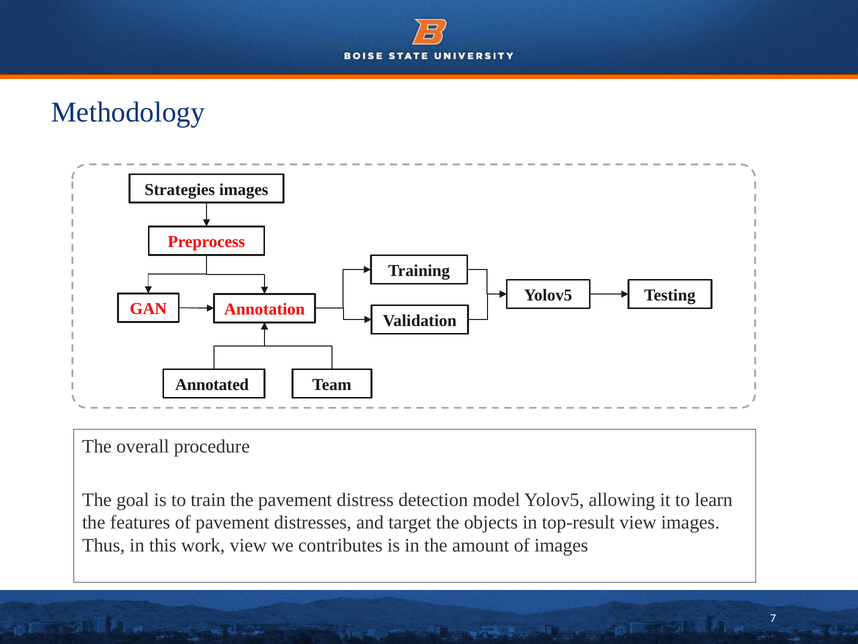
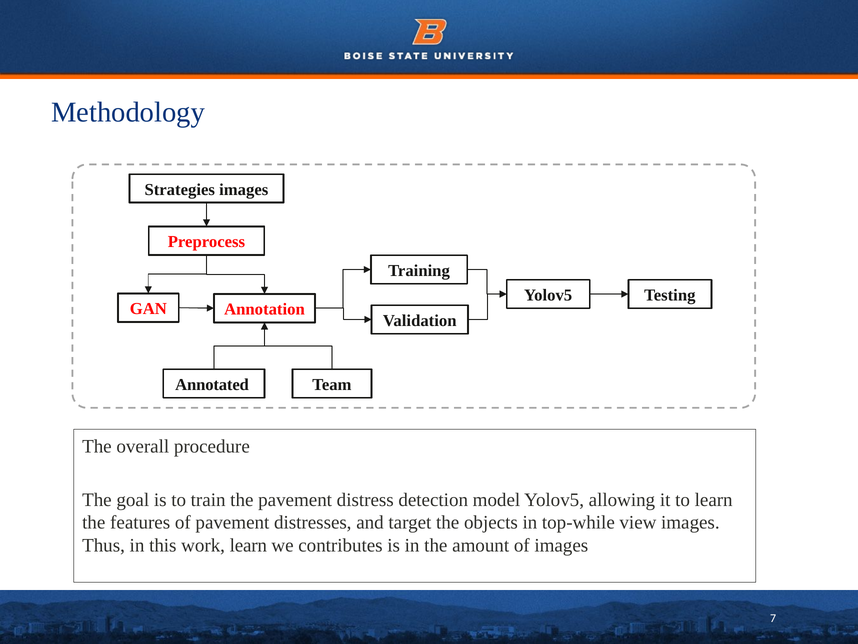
top-result: top-result -> top-while
work view: view -> learn
